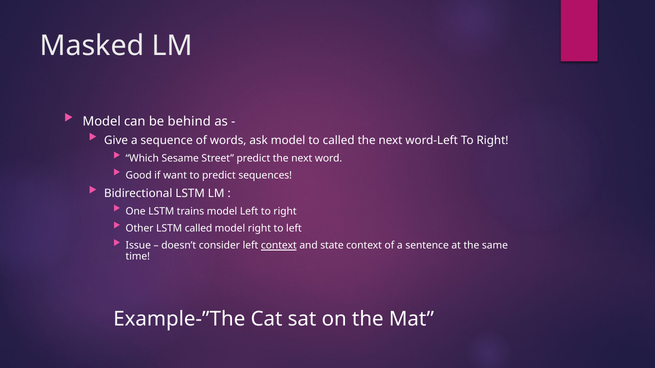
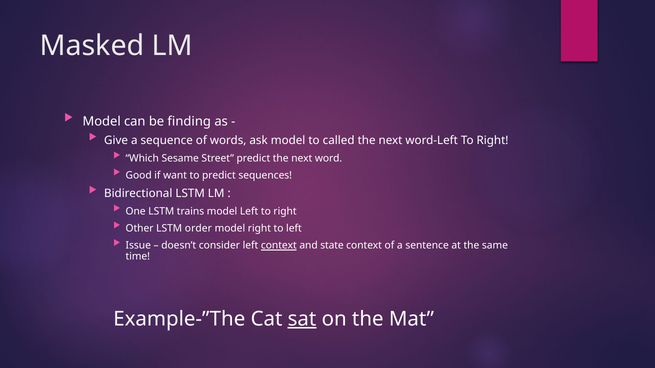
behind: behind -> finding
LSTM called: called -> order
sat underline: none -> present
